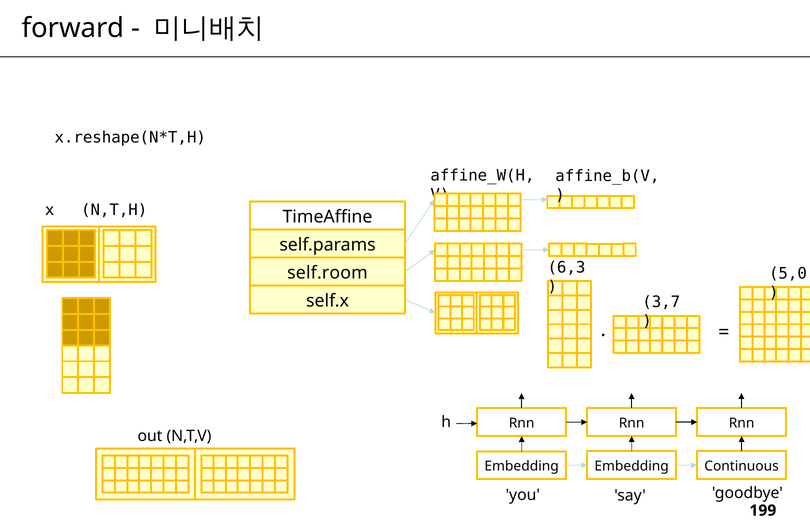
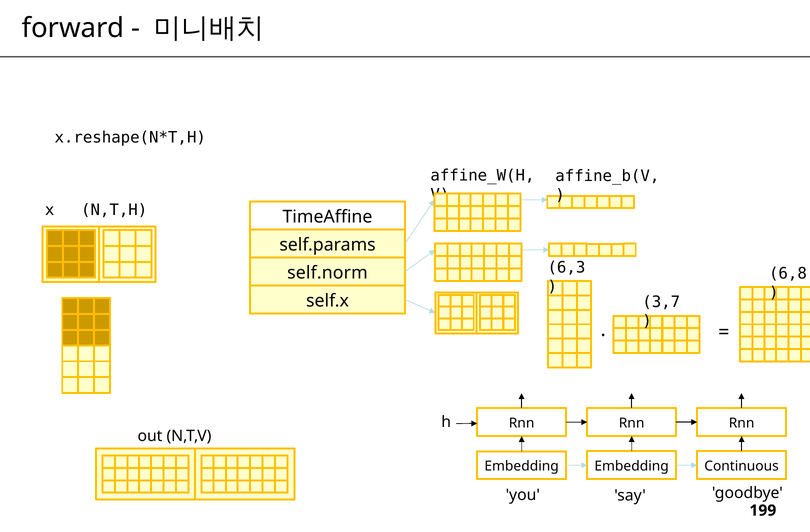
5,0: 5,0 -> 6,8
self.room: self.room -> self.norm
